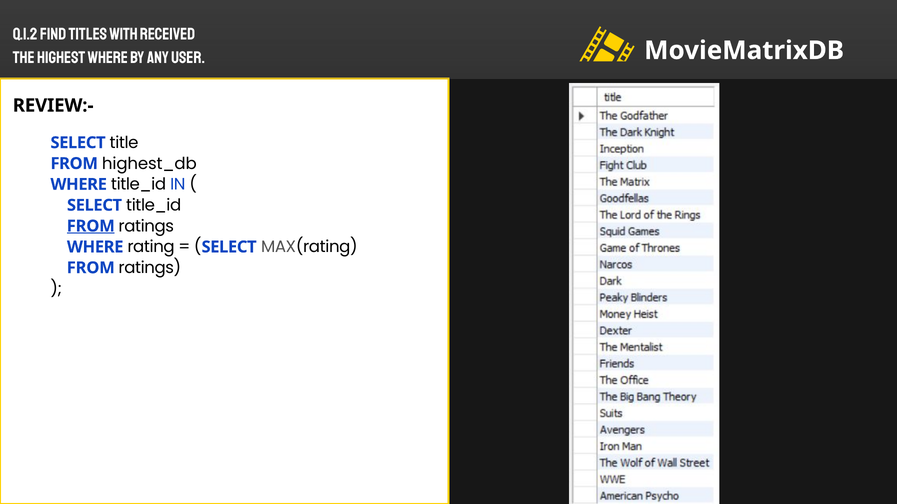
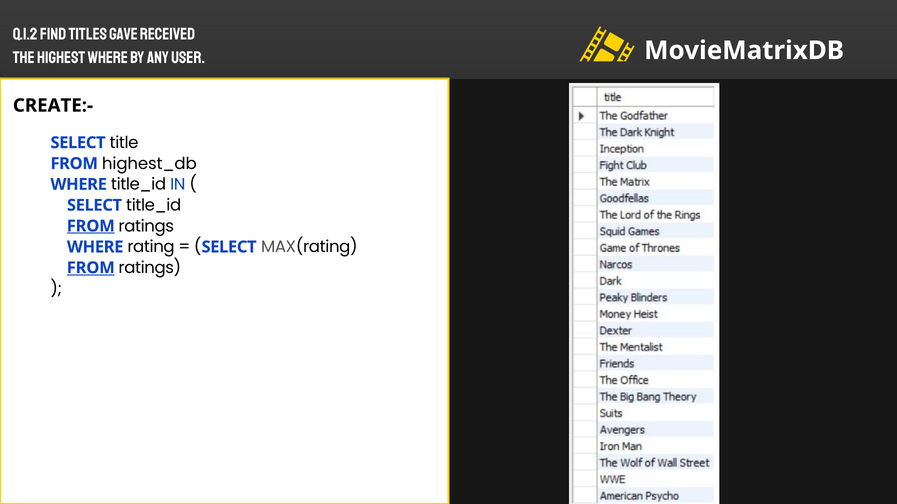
with: with -> gave
REVIEW:-: REVIEW:- -> CREATE:-
FROM at (91, 268) underline: none -> present
